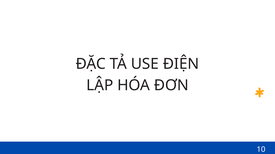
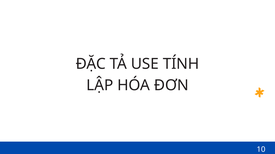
ĐIỆN: ĐIỆN -> TÍNH
